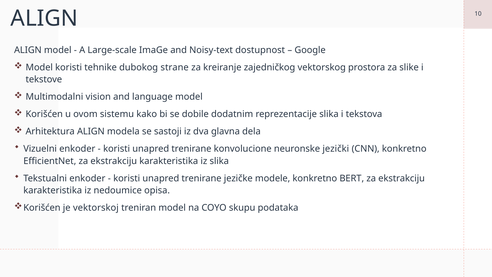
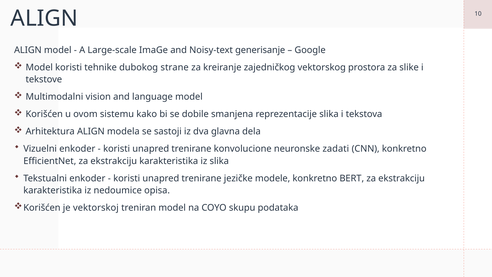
dostupnost: dostupnost -> generisanje
dodatnim: dodatnim -> smanjena
jezički: jezički -> zadati
